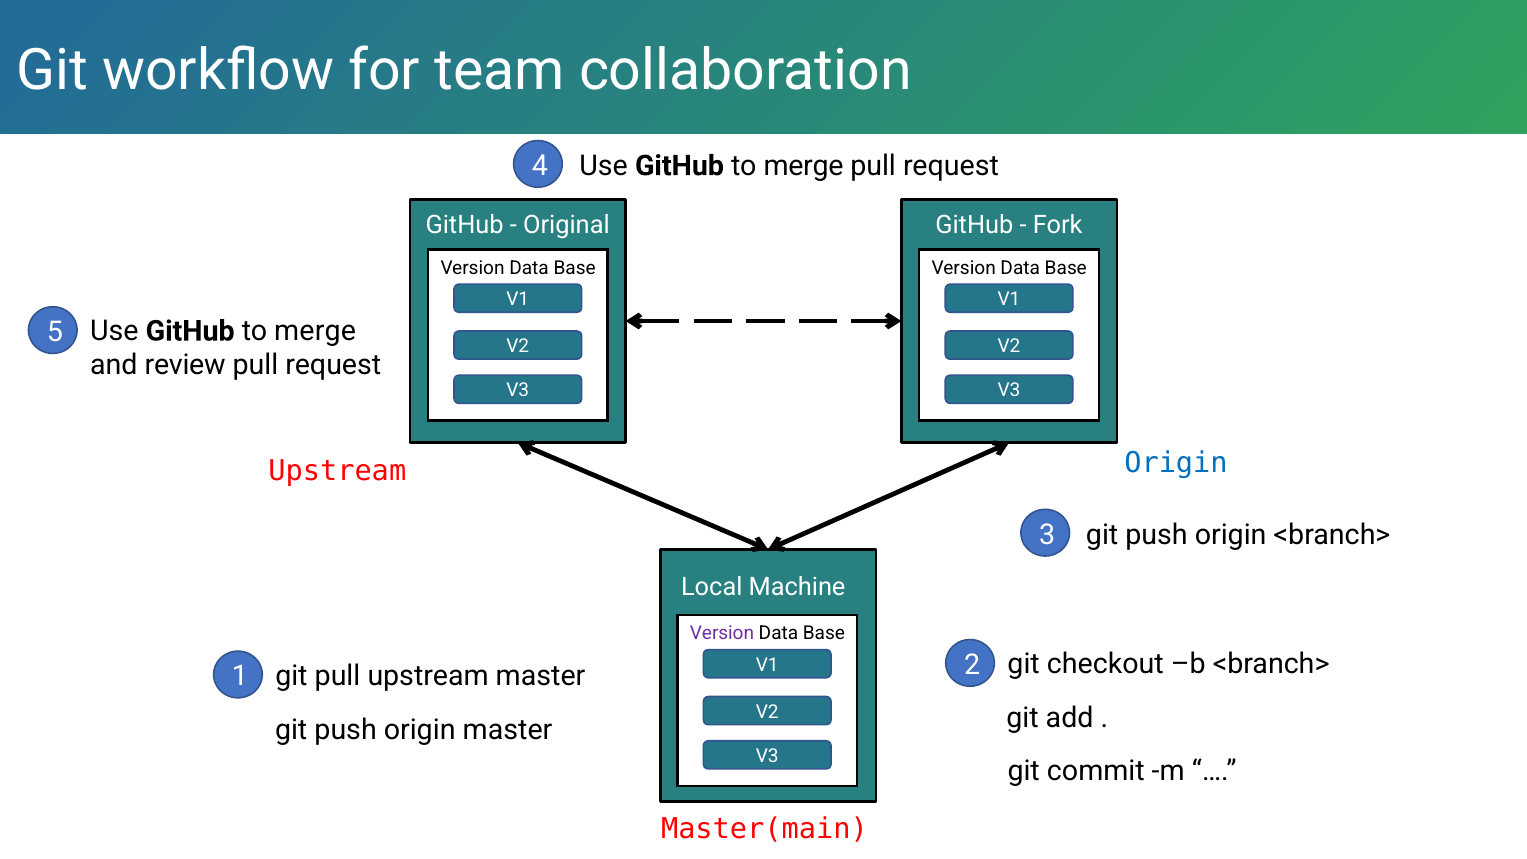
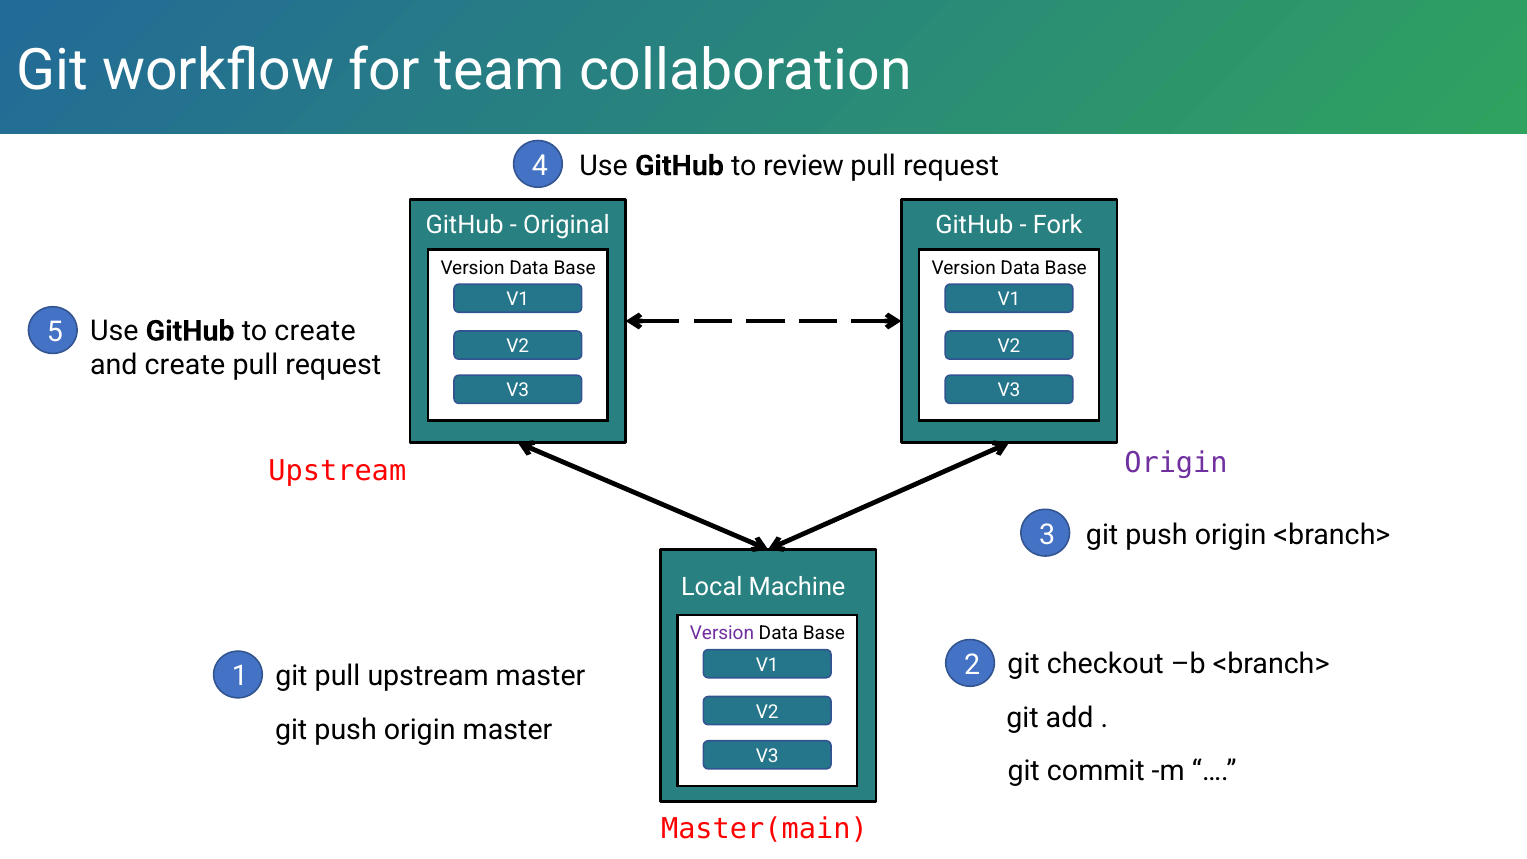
merge at (804, 166): merge -> review
merge at (315, 331): merge -> create
and review: review -> create
Origin at (1176, 463) colour: blue -> purple
